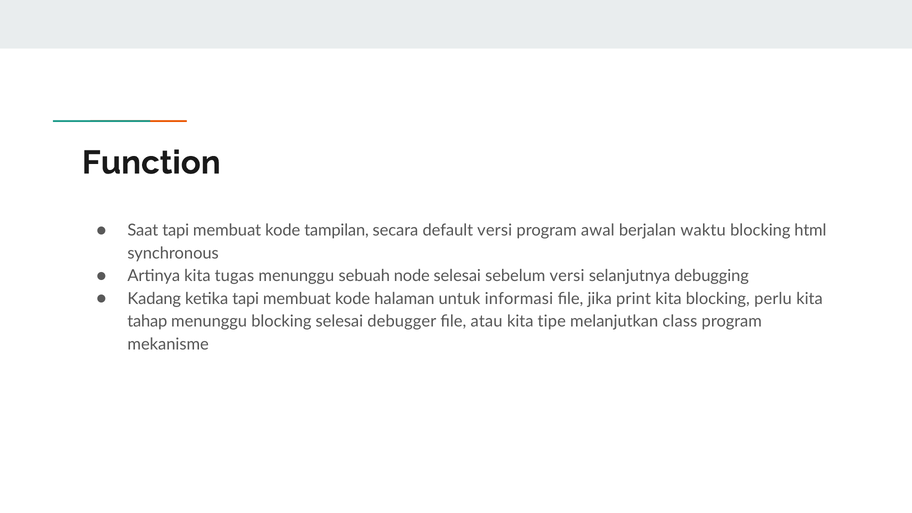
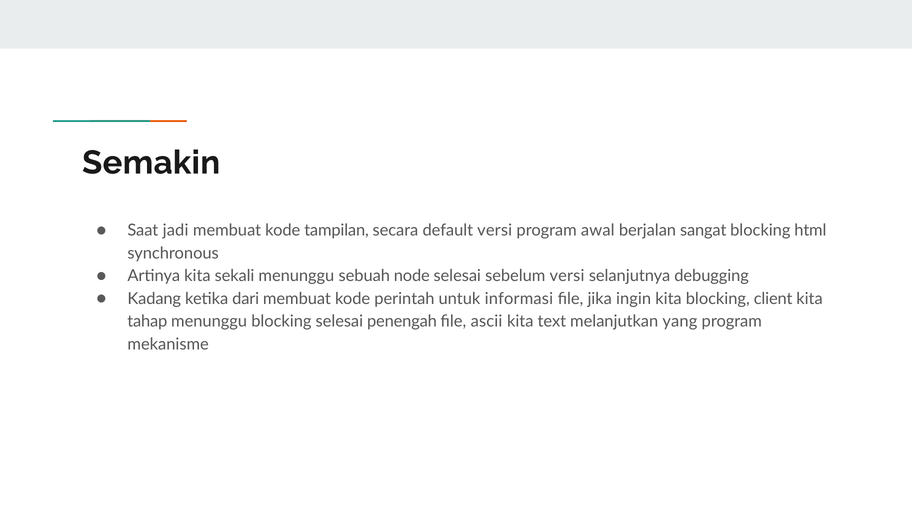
Function: Function -> Semakin
Saat tapi: tapi -> jadi
waktu: waktu -> sangat
tugas: tugas -> sekali
ketika tapi: tapi -> dari
halaman: halaman -> perintah
print: print -> ingin
perlu: perlu -> client
debugger: debugger -> penengah
atau: atau -> ascii
tipe: tipe -> text
class: class -> yang
